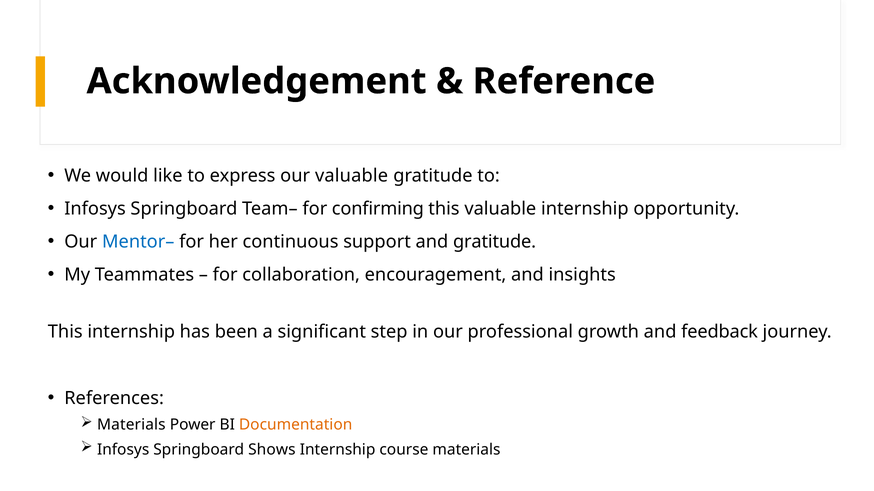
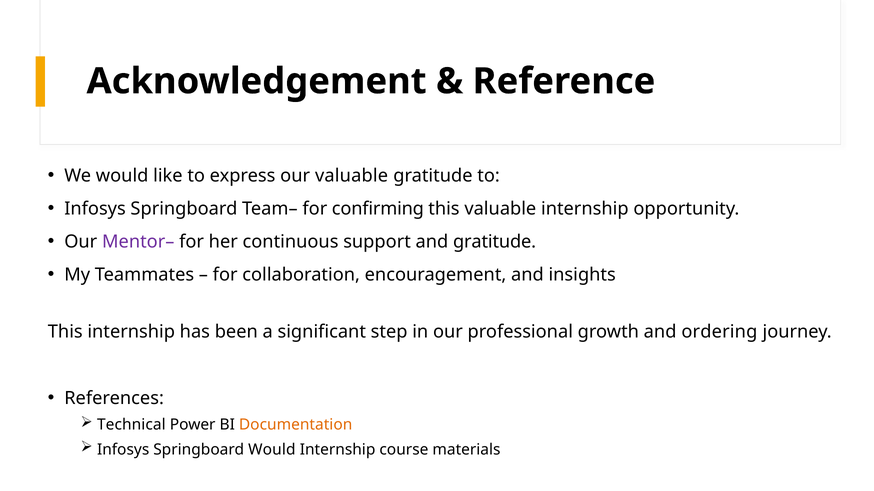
Mentor– colour: blue -> purple
feedback: feedback -> ordering
Materials at (131, 425): Materials -> Technical
Springboard Shows: Shows -> Would
